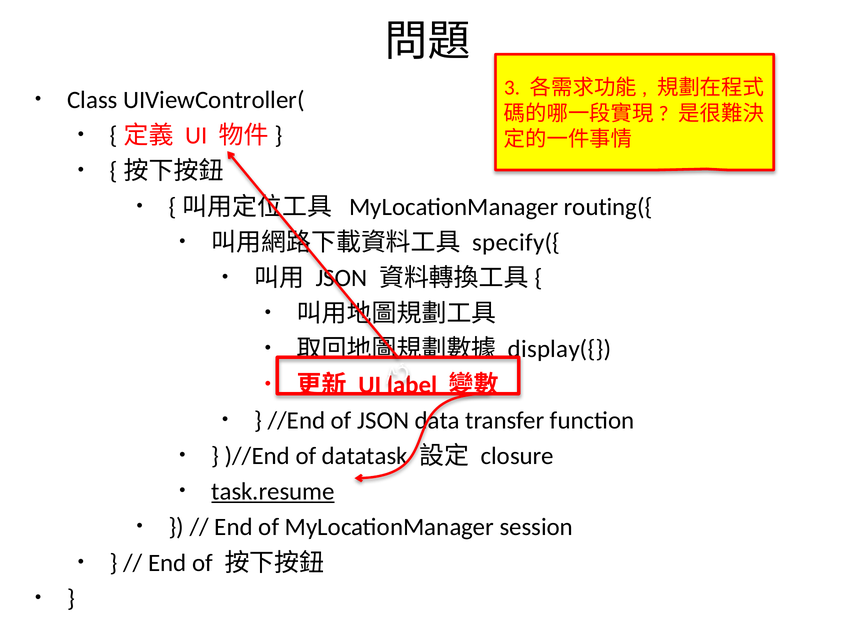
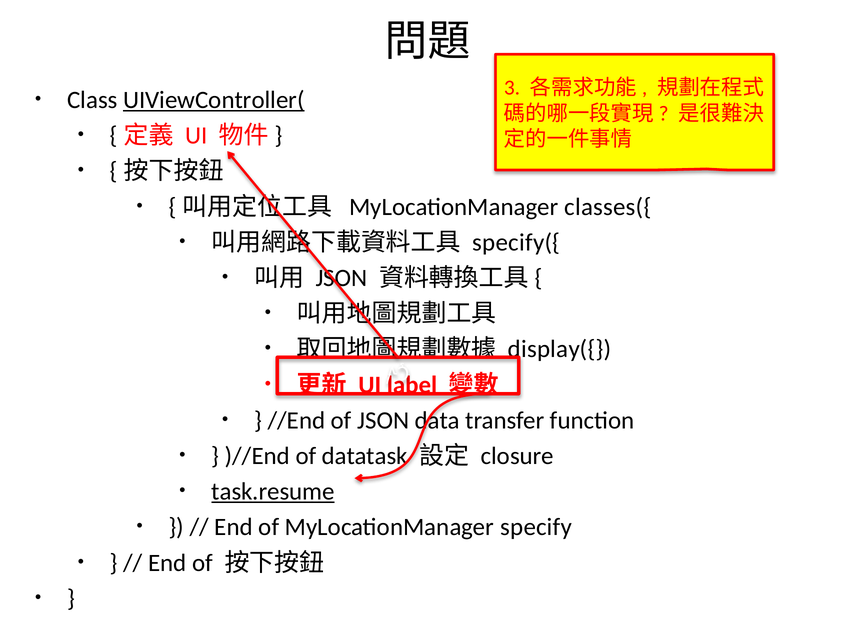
UIViewController( underline: none -> present
routing({: routing({ -> classes({
session: session -> specify
